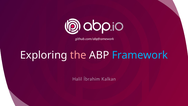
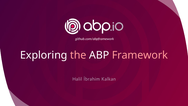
Framework colour: light blue -> pink
